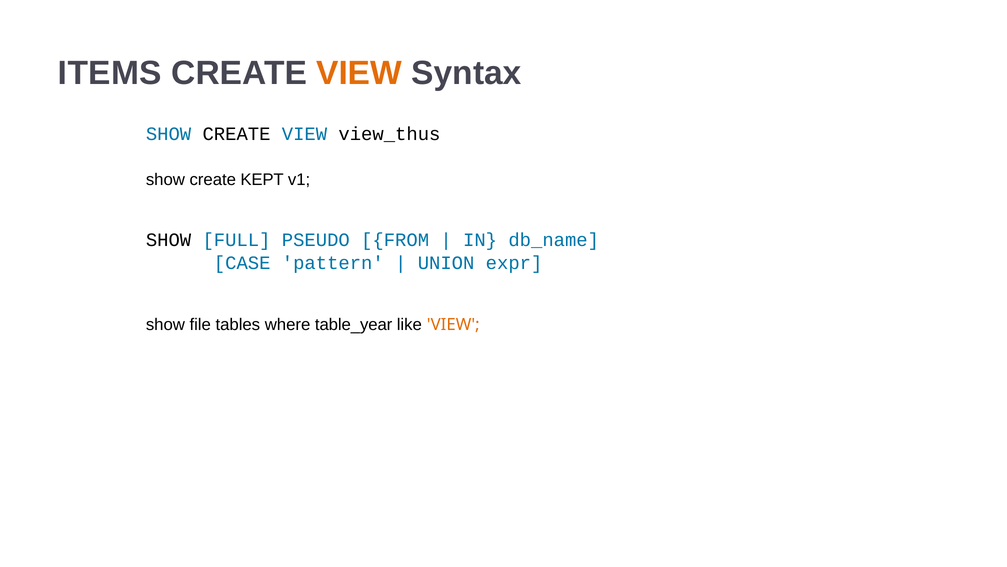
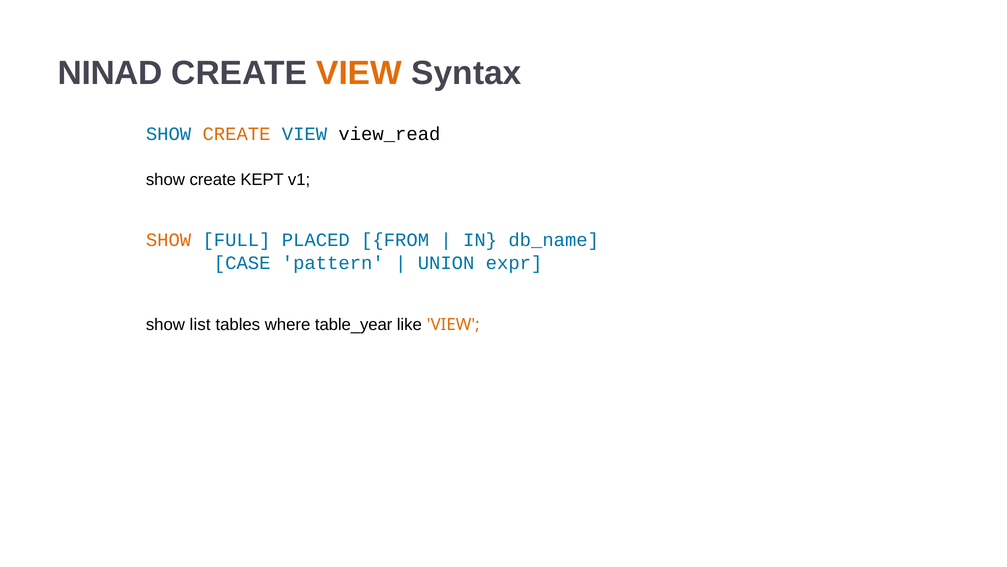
ITEMS: ITEMS -> NINAD
CREATE at (237, 134) colour: black -> orange
view_thus: view_thus -> view_read
SHOW at (169, 240) colour: black -> orange
PSEUDO: PSEUDO -> PLACED
file: file -> list
